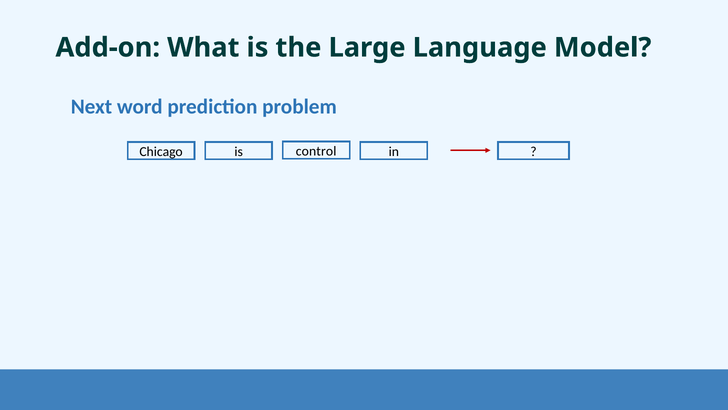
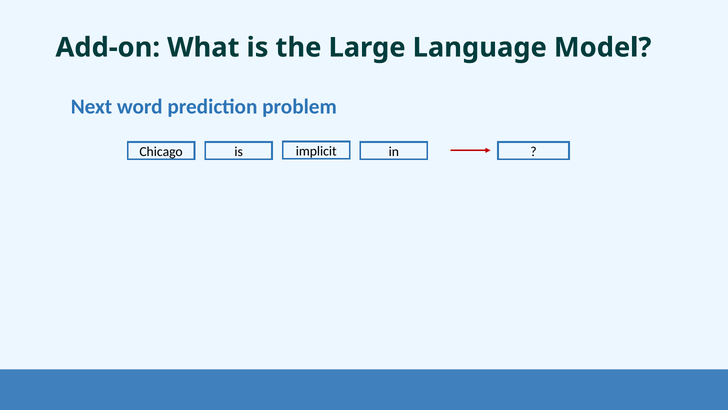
control: control -> implicit
